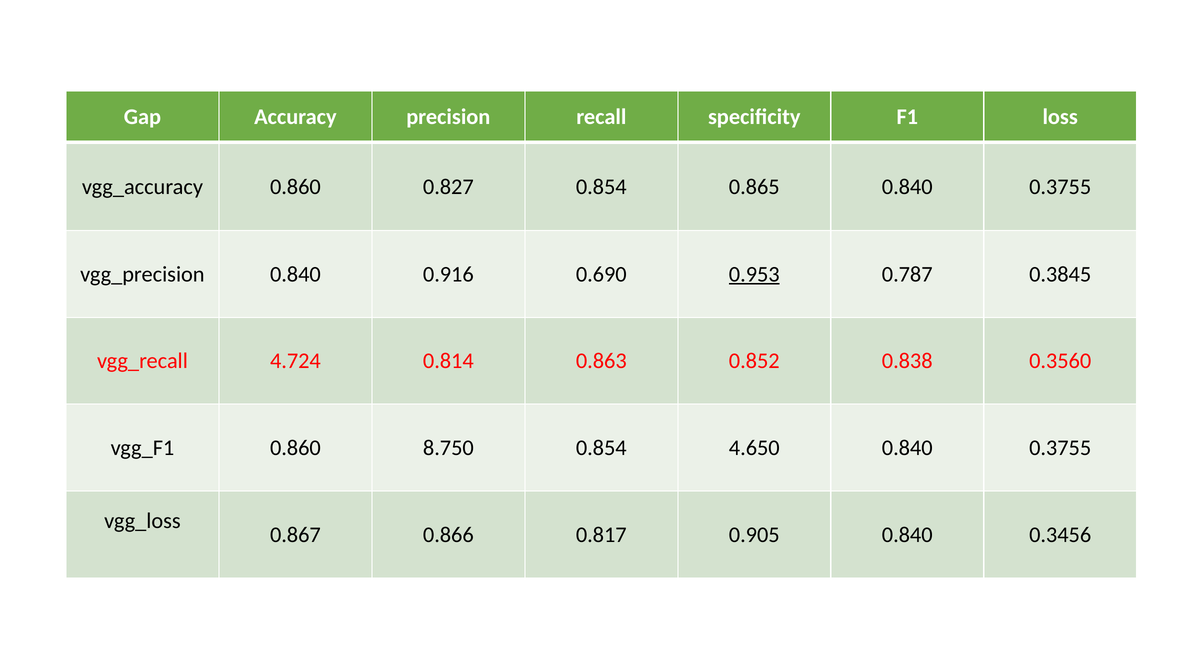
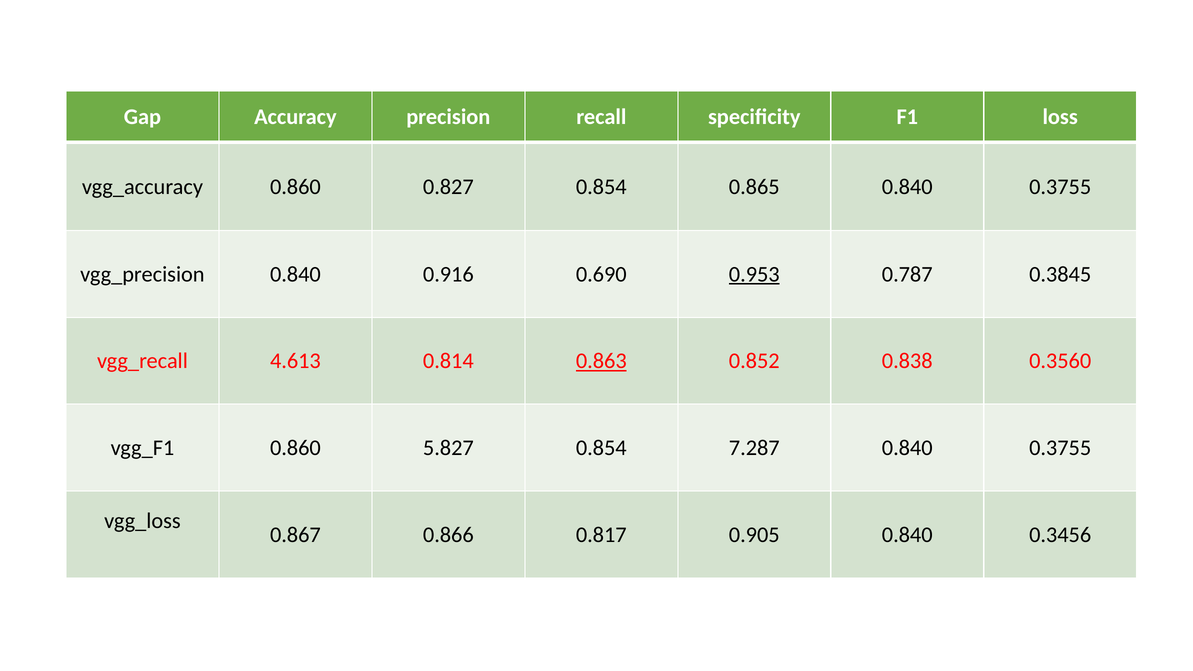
4.724: 4.724 -> 4.613
0.863 underline: none -> present
8.750: 8.750 -> 5.827
4.650: 4.650 -> 7.287
